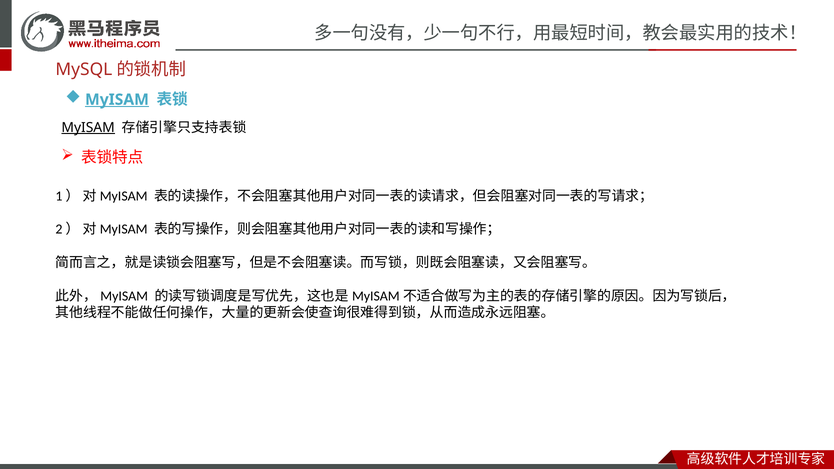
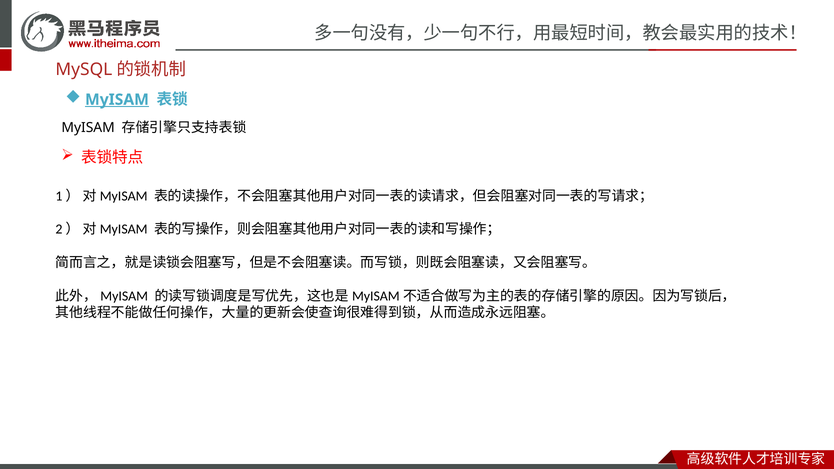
MyISAM at (88, 127) underline: present -> none
